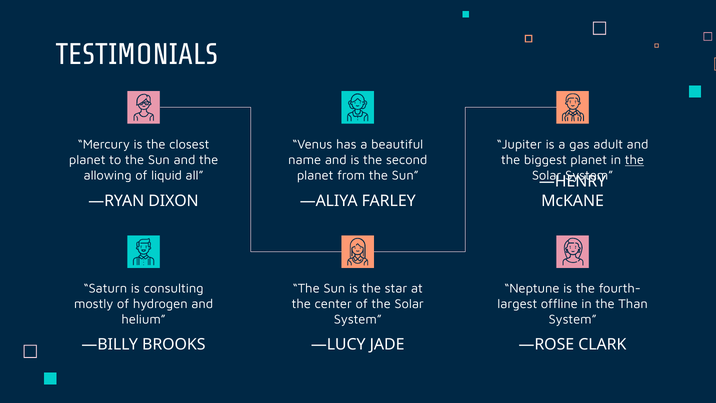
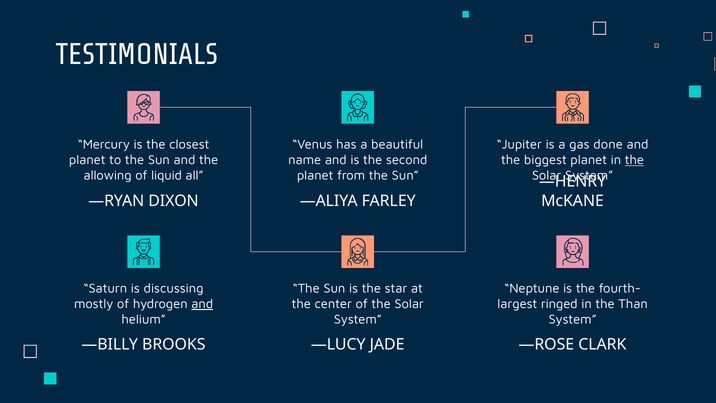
adult: adult -> done
consulting: consulting -> discussing
and at (202, 304) underline: none -> present
offline: offline -> ringed
